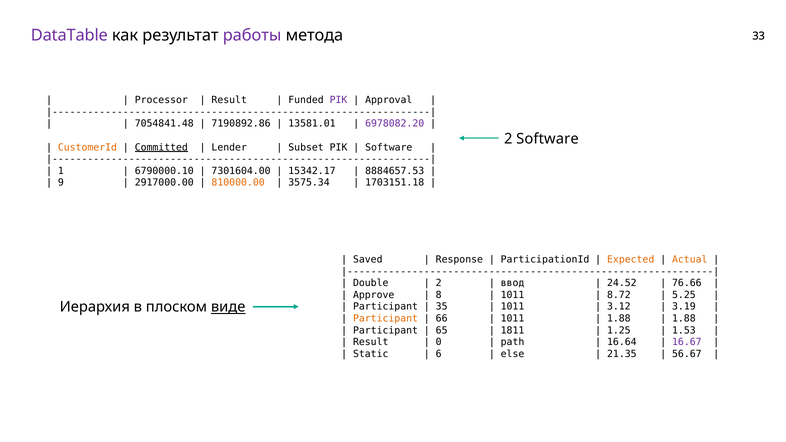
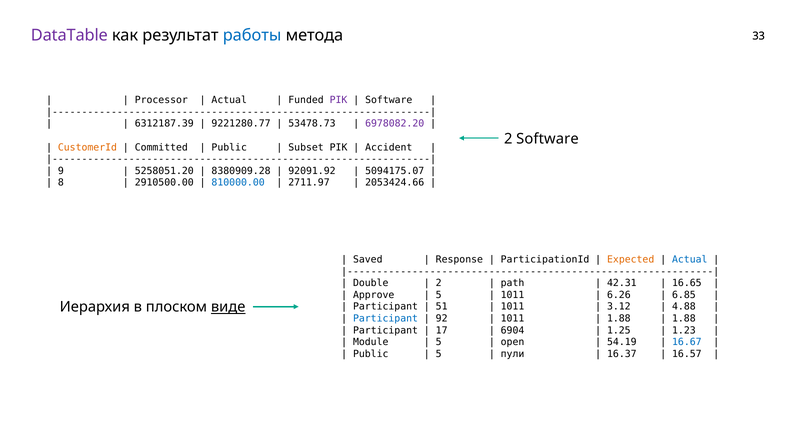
работы colour: purple -> blue
Result at (229, 100): Result -> Actual
Approval at (389, 100): Approval -> Software
7054841.48: 7054841.48 -> 6312187.39
7190892.86: 7190892.86 -> 9221280.77
13581.01: 13581.01 -> 53478.73
Committed underline: present -> none
Lender at (229, 147): Lender -> Public
Software at (389, 147): Software -> Accident
1: 1 -> 9
6790000.10: 6790000.10 -> 5258051.20
7301604.00: 7301604.00 -> 8380909.28
15342.17: 15342.17 -> 92091.92
8884657.53: 8884657.53 -> 5094175.07
9: 9 -> 8
2917000.00: 2917000.00 -> 2910500.00
810000.00 colour: orange -> blue
3575.34: 3575.34 -> 2711.97
1703151.18: 1703151.18 -> 2053424.66
Actual at (690, 260) colour: orange -> blue
ввод: ввод -> path
24.52: 24.52 -> 42.31
76.66: 76.66 -> 16.65
8 at (439, 295): 8 -> 5
8.72: 8.72 -> 6.26
5.25: 5.25 -> 6.85
35: 35 -> 51
3.19: 3.19 -> 4.88
Participant at (386, 319) colour: orange -> blue
66: 66 -> 92
65: 65 -> 17
1811: 1811 -> 6904
1.53: 1.53 -> 1.23
Result at (371, 342): Result -> Module
0 at (439, 342): 0 -> 5
path: path -> open
16.64: 16.64 -> 54.19
16.67 colour: purple -> blue
Static at (371, 354): Static -> Public
6 at (439, 354): 6 -> 5
else: else -> пули
21.35: 21.35 -> 16.37
56.67: 56.67 -> 16.57
